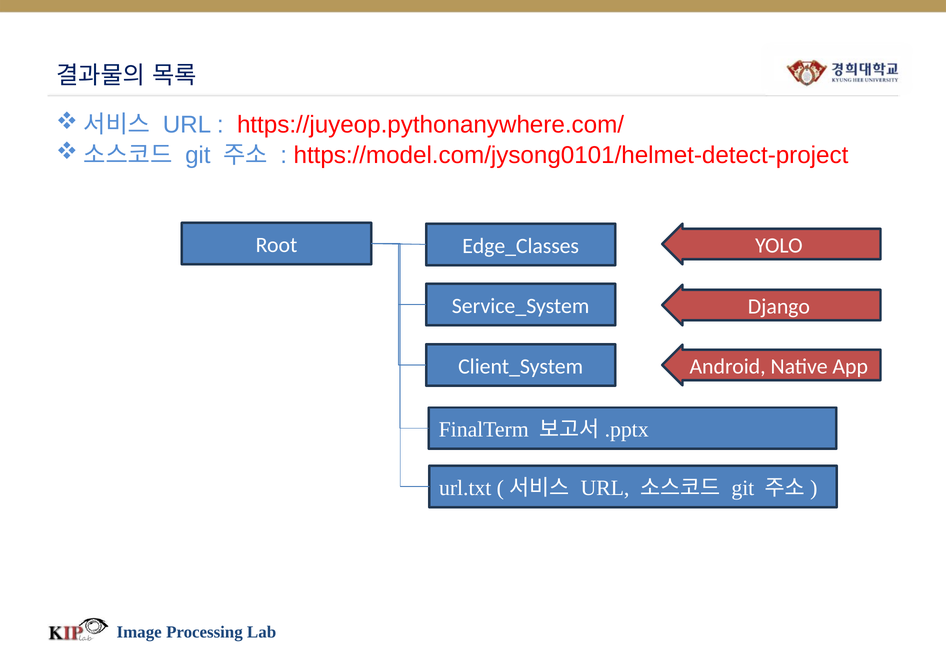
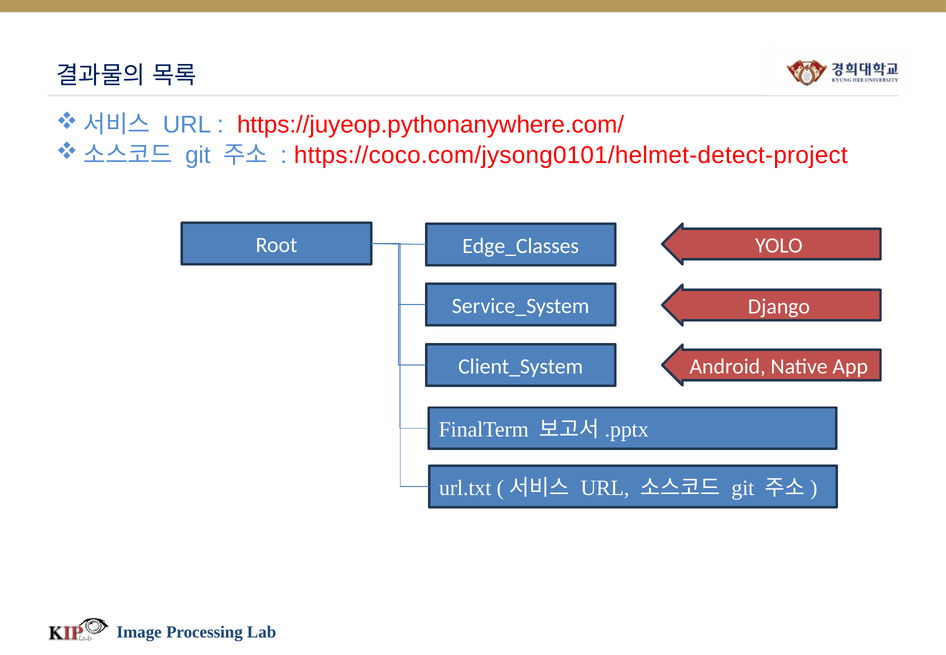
https://model.com/jysong0101/helmet-detect-project: https://model.com/jysong0101/helmet-detect-project -> https://coco.com/jysong0101/helmet-detect-project
